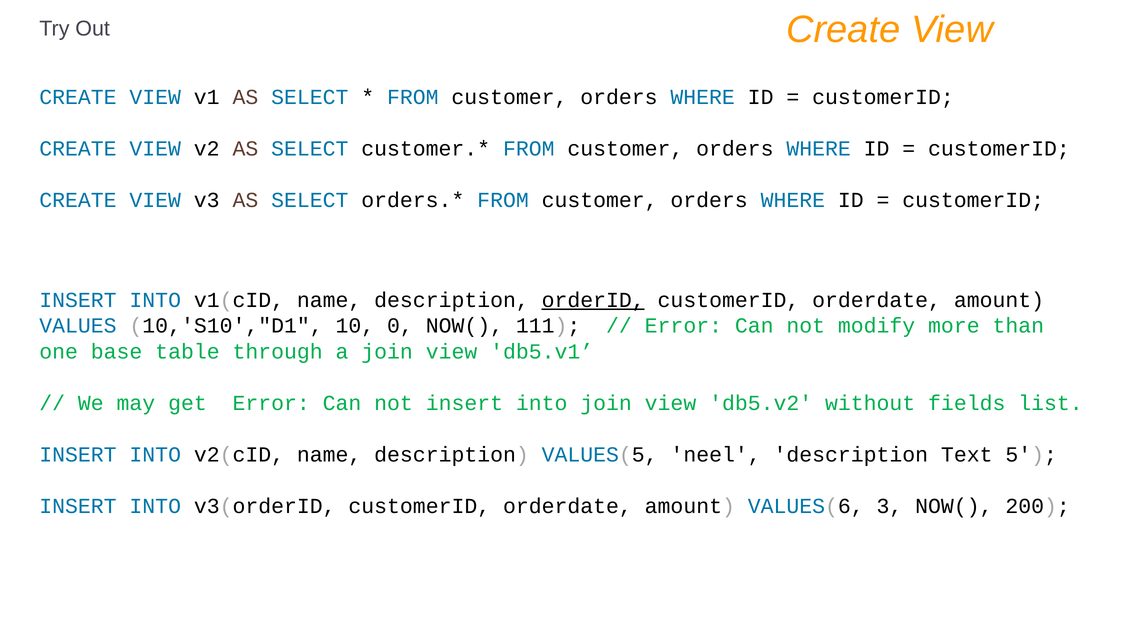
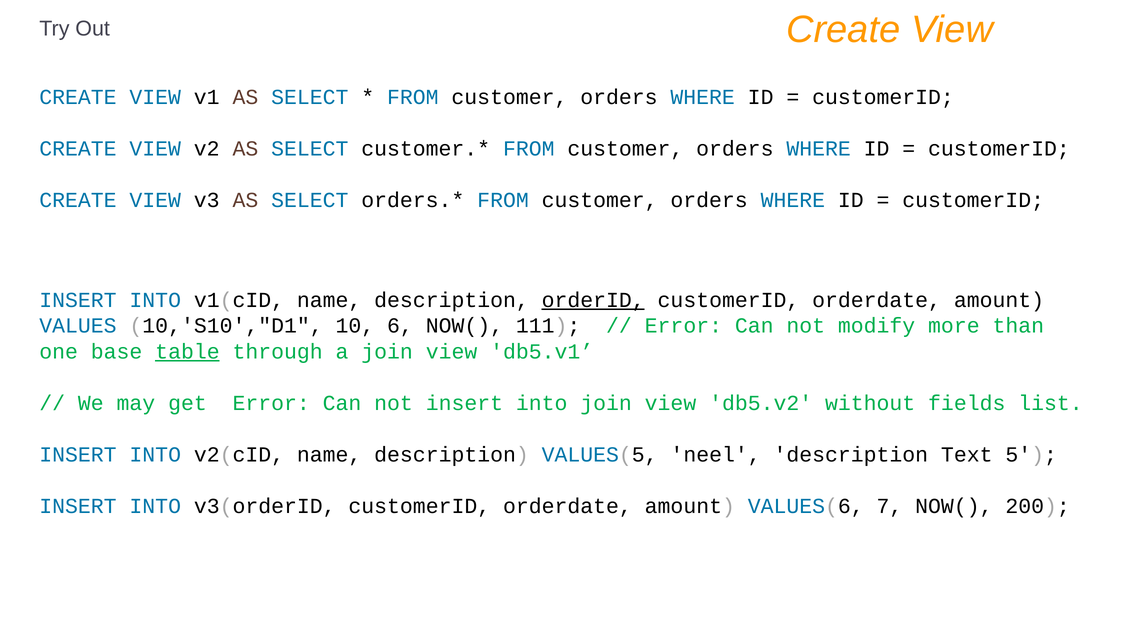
0: 0 -> 6
table underline: none -> present
3: 3 -> 7
